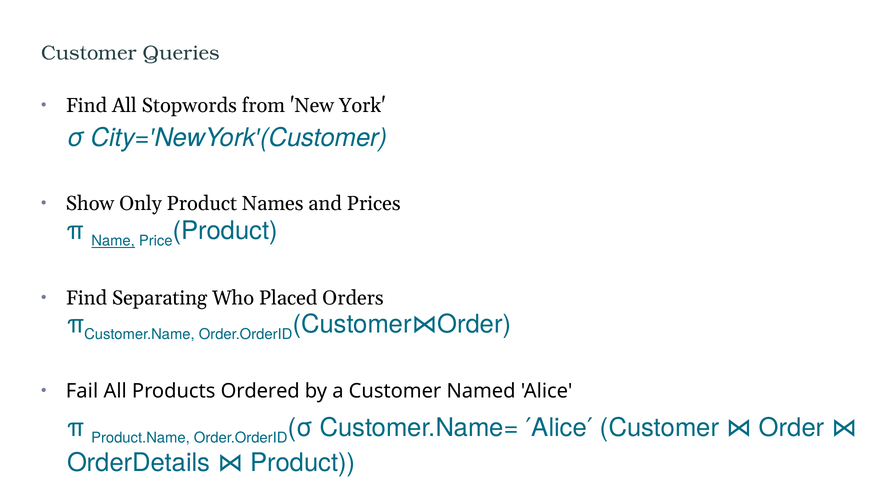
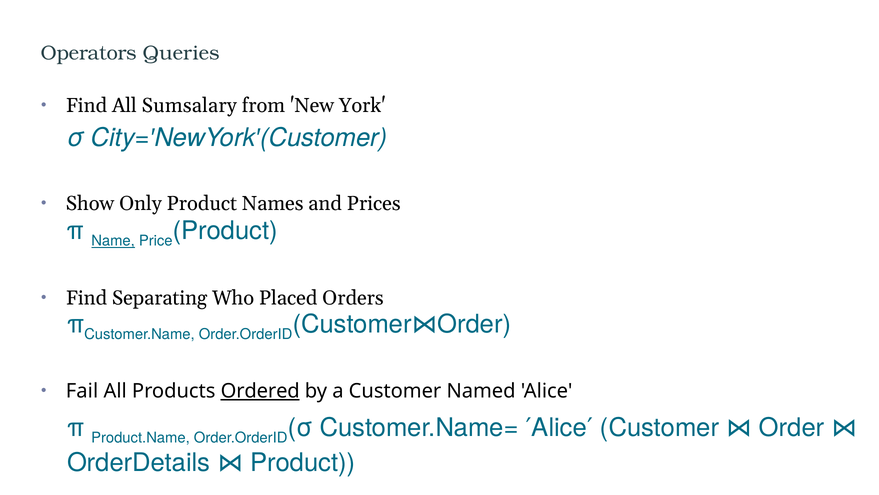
Customer at (89, 53): Customer -> Operators
Stopwords: Stopwords -> Sumsalary
Ordered underline: none -> present
